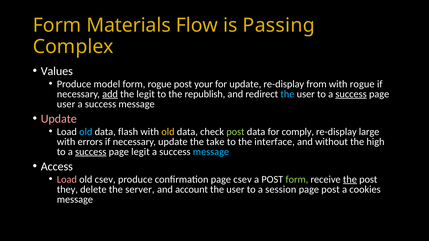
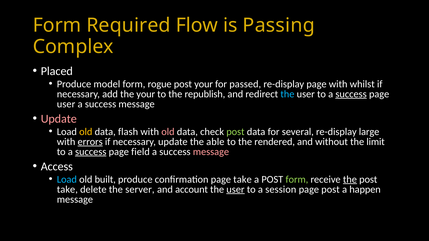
Materials: Materials -> Required
Values: Values -> Placed
for update: update -> passed
re-display from: from -> page
with rogue: rogue -> whilst
add underline: present -> none
the legit: legit -> your
old at (86, 132) colour: light blue -> yellow
old at (168, 132) colour: yellow -> pink
comply: comply -> several
errors underline: none -> present
take: take -> able
interface: interface -> rendered
high: high -> limit
page legit: legit -> field
message at (211, 152) colour: light blue -> pink
Load at (67, 180) colour: pink -> light blue
old csev: csev -> built
page csev: csev -> take
they at (67, 190): they -> take
user at (235, 190) underline: none -> present
cookies: cookies -> happen
